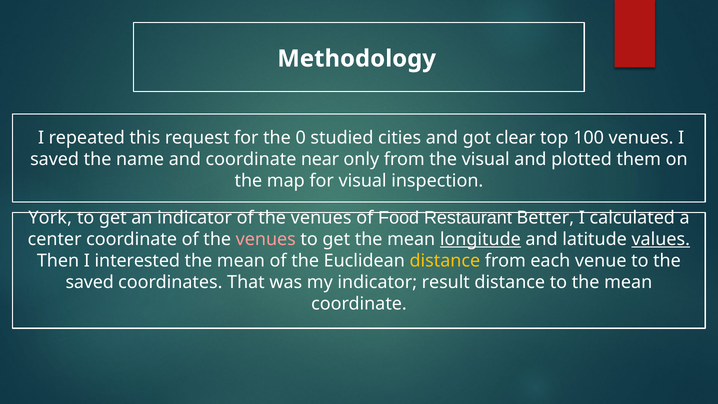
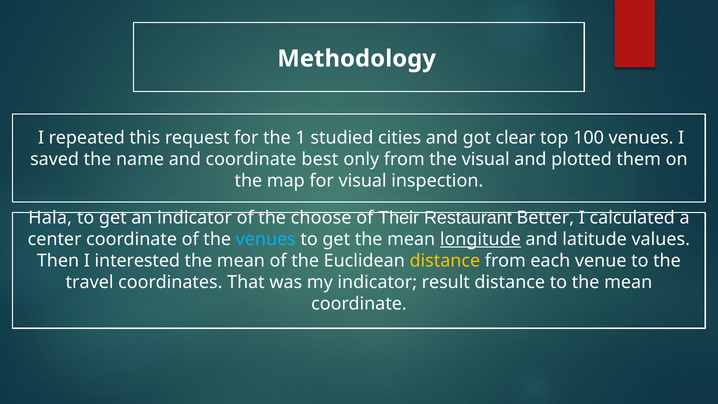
0: 0 -> 1
near: near -> best
York: York -> Hala
indicator of the venues: venues -> choose
Food: Food -> Their
venues at (266, 239) colour: pink -> light blue
values underline: present -> none
saved at (90, 282): saved -> travel
